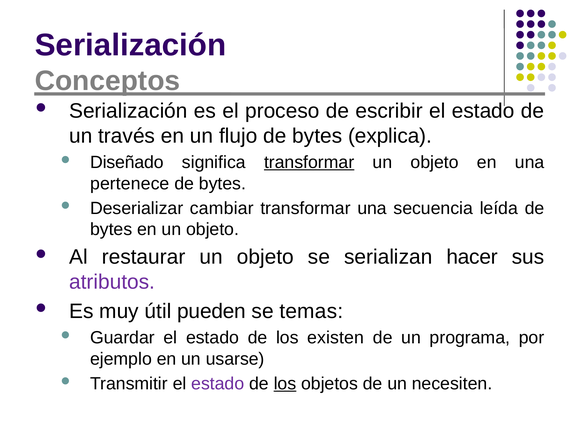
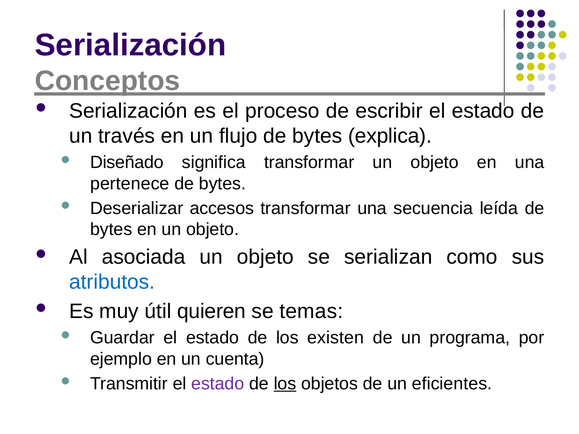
transformar at (309, 162) underline: present -> none
cambiar: cambiar -> accesos
restaurar: restaurar -> asociada
hacer: hacer -> como
atributos colour: purple -> blue
pueden: pueden -> quieren
usarse: usarse -> cuenta
necesiten: necesiten -> eficientes
